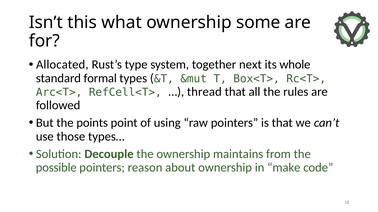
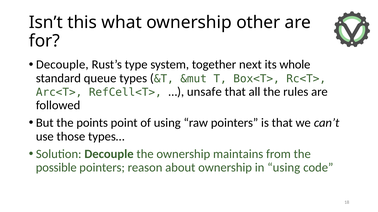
some: some -> other
Allocated at (62, 65): Allocated -> Decouple
formal: formal -> queue
thread: thread -> unsafe
in make: make -> using
